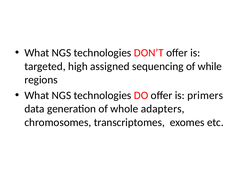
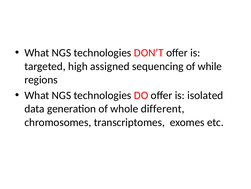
primers: primers -> isolated
adapters: adapters -> different
